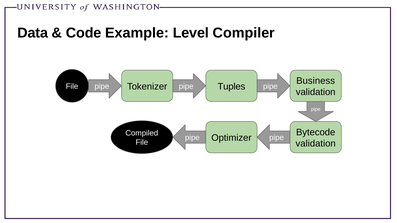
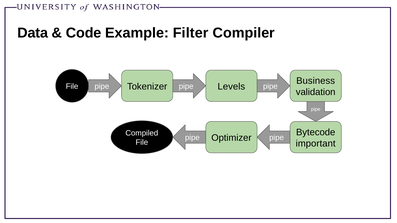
Level: Level -> Filter
Tuples: Tuples -> Levels
validation at (316, 144): validation -> important
